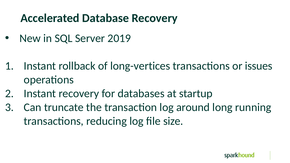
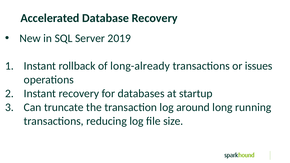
long-vertices: long-vertices -> long-already
